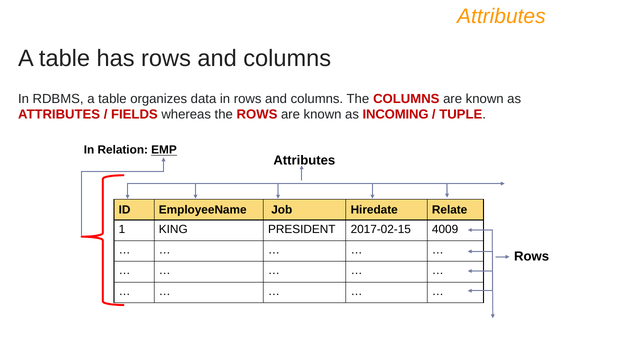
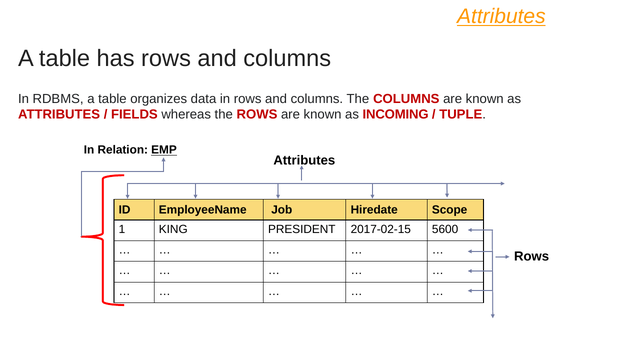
Attributes at (501, 16) underline: none -> present
Relate: Relate -> Scope
4009: 4009 -> 5600
